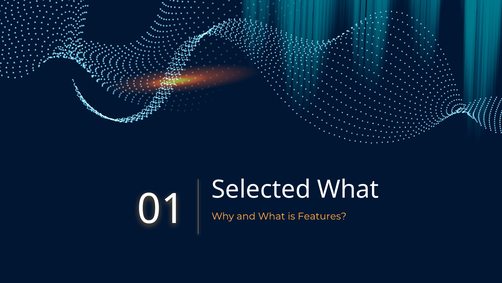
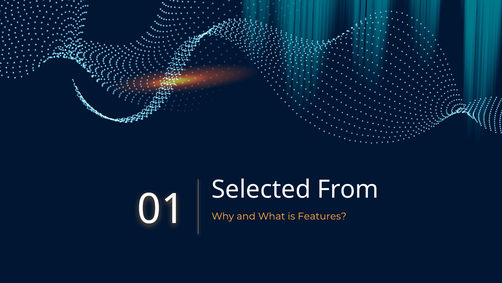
Selected What: What -> From
